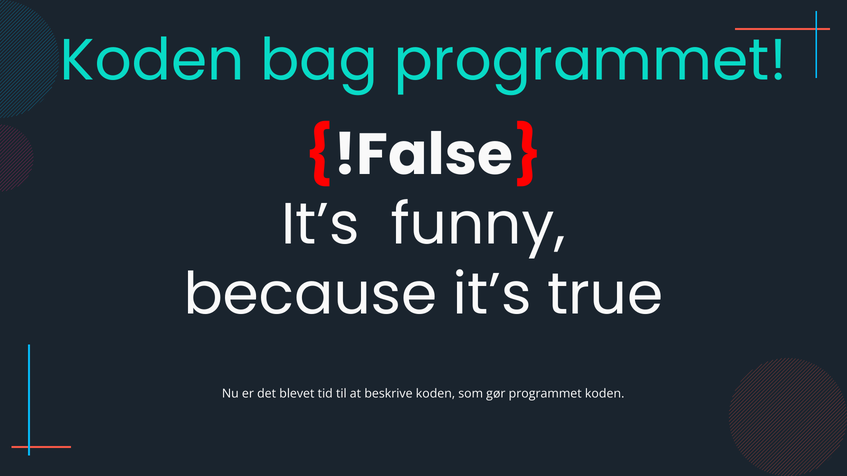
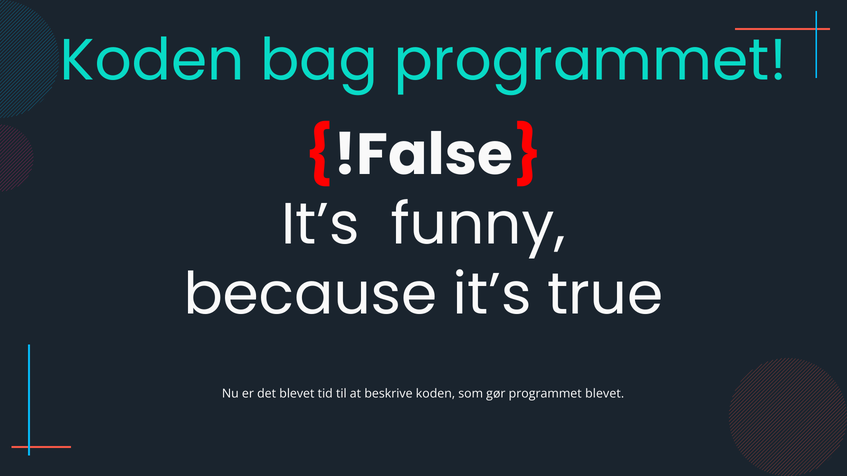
programmet koden: koden -> blevet
